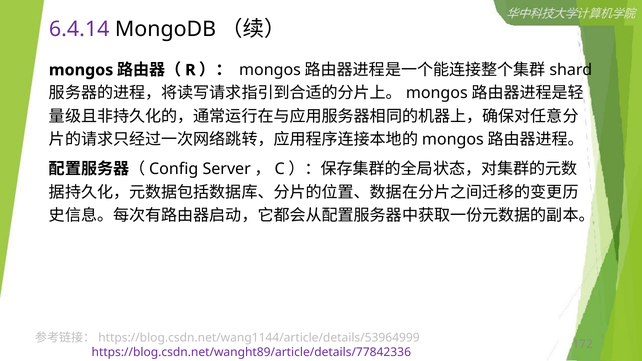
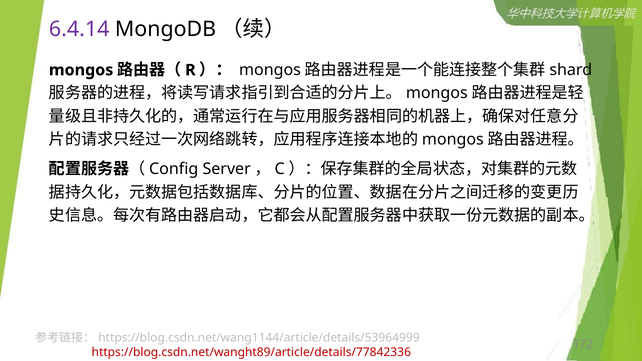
https://blog.csdn.net/wanght89/article/details/77842336 colour: purple -> red
